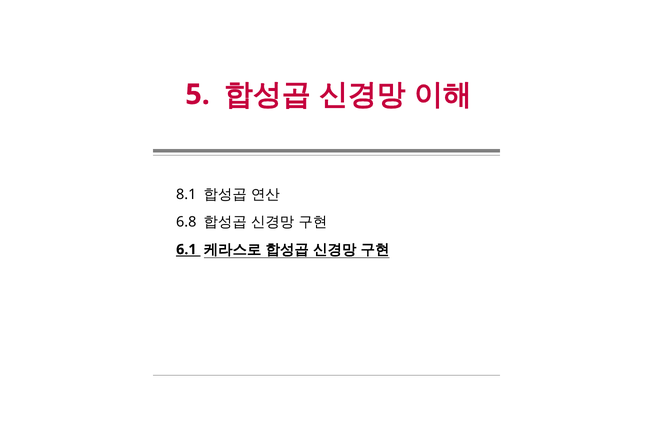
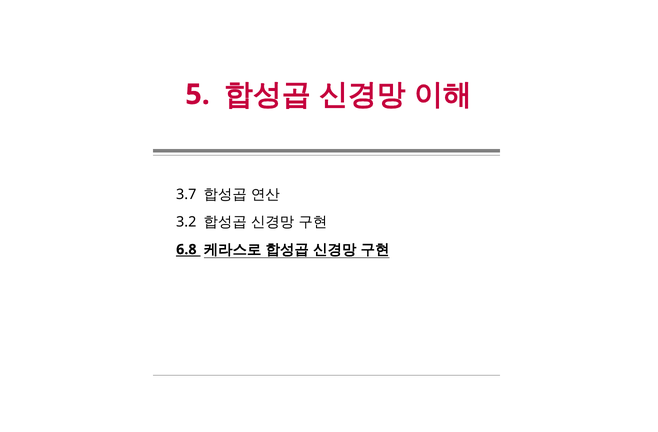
8.1: 8.1 -> 3.7
6.8: 6.8 -> 3.2
6.1: 6.1 -> 6.8
